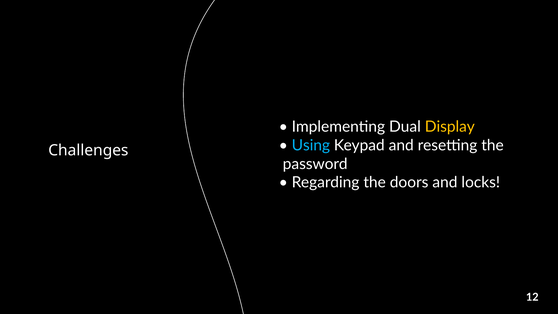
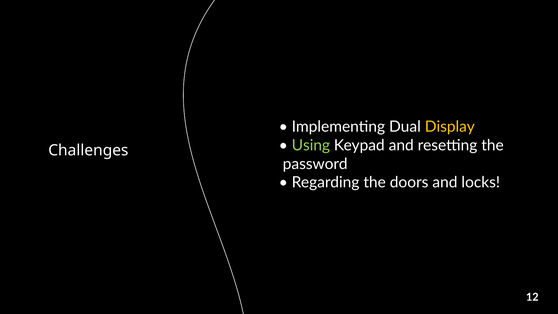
Using colour: light blue -> light green
